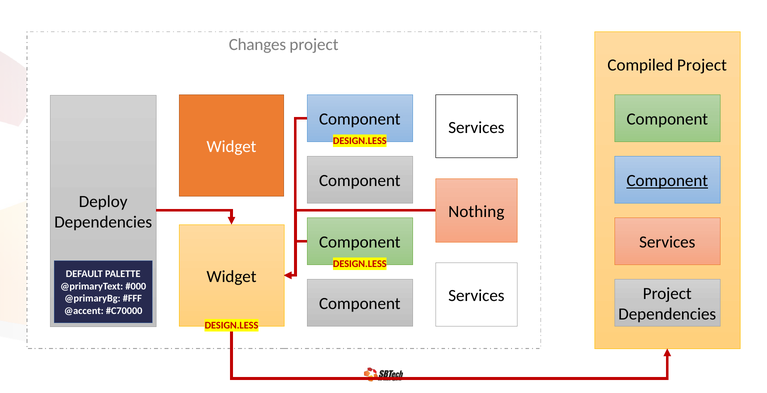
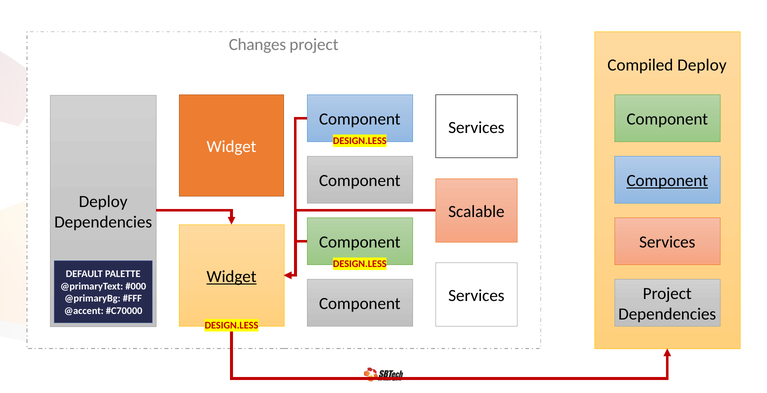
Compiled Project: Project -> Deploy
Nothing: Nothing -> Scalable
Widget at (232, 277) underline: none -> present
